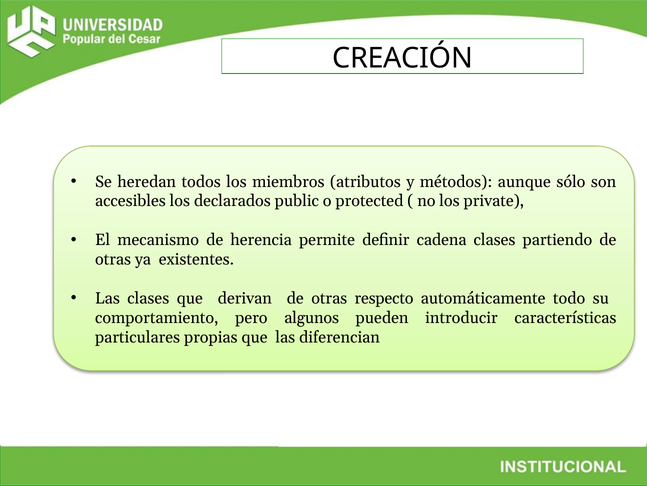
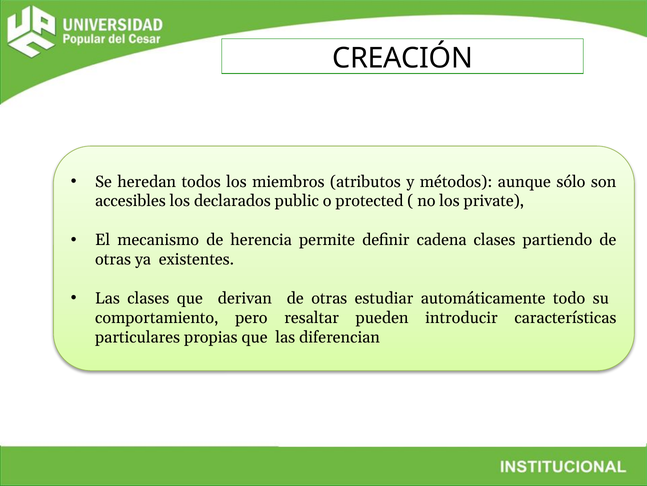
respecto: respecto -> estudiar
algunos: algunos -> resaltar
